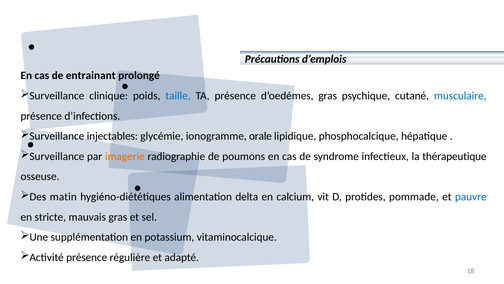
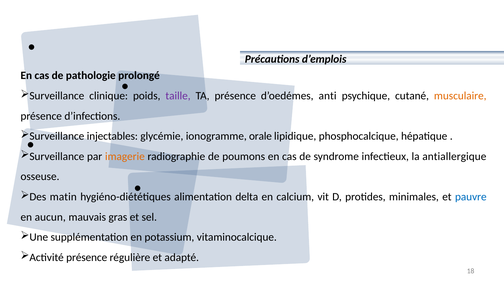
entrainant: entrainant -> pathologie
taille colour: blue -> purple
d’oedémes gras: gras -> anti
musculaire colour: blue -> orange
thérapeutique: thérapeutique -> antiallergique
pommade: pommade -> minimales
stricte: stricte -> aucun
